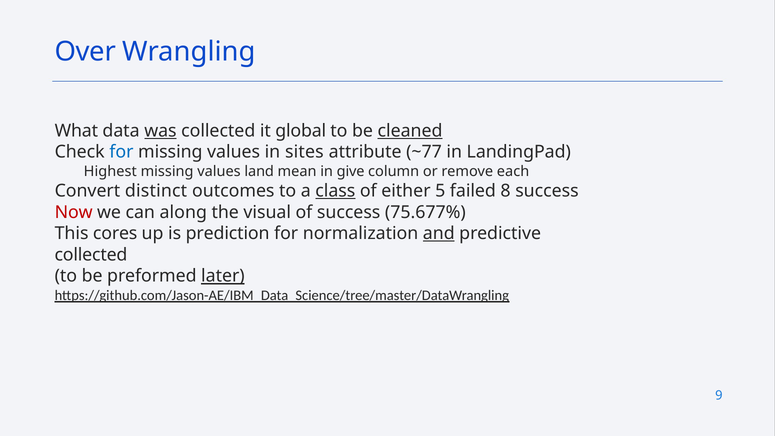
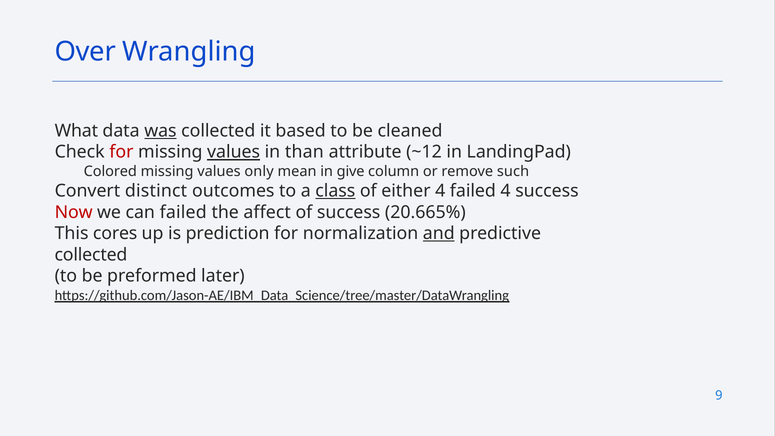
global: global -> based
cleaned underline: present -> none
for at (121, 152) colour: blue -> red
values at (234, 152) underline: none -> present
sites: sites -> than
~77: ~77 -> ~12
Highest: Highest -> Colored
land: land -> only
each: each -> such
either 5: 5 -> 4
failed 8: 8 -> 4
can along: along -> failed
visual: visual -> affect
75.677%: 75.677% -> 20.665%
later underline: present -> none
